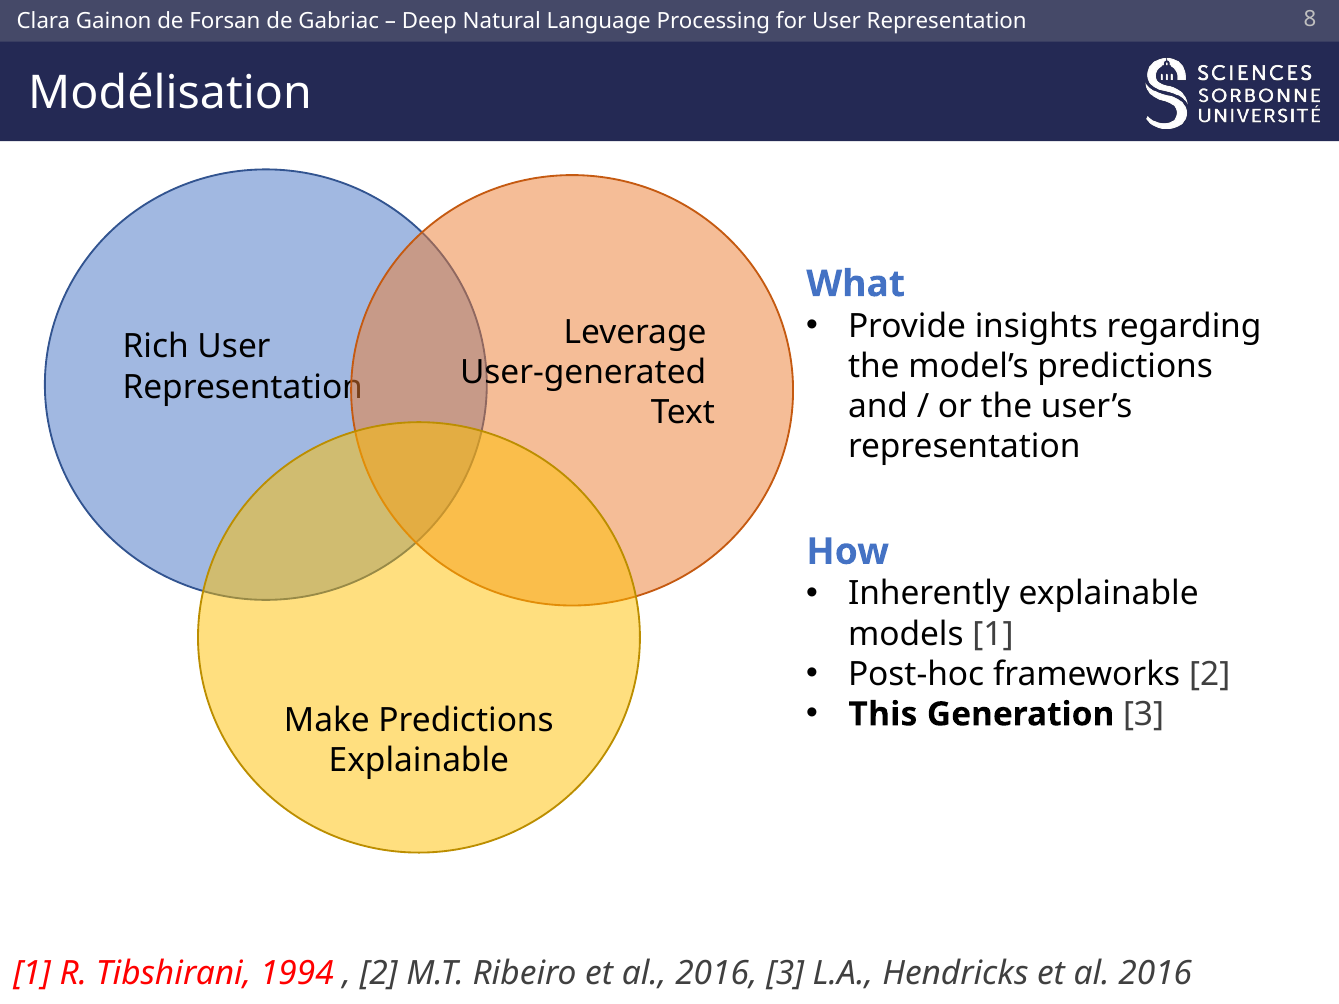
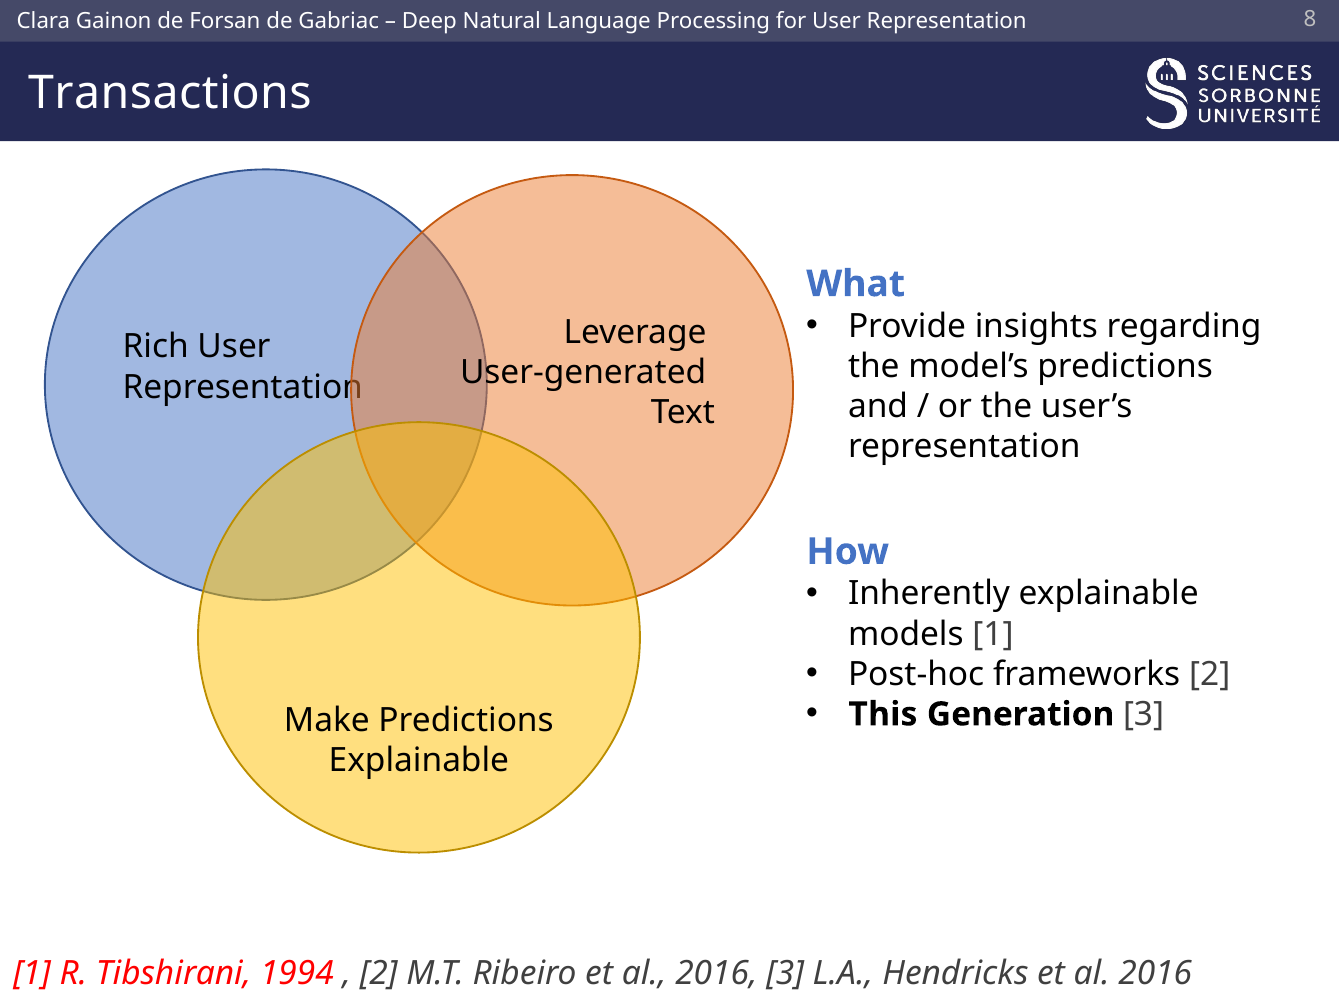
Modélisation: Modélisation -> Transactions
